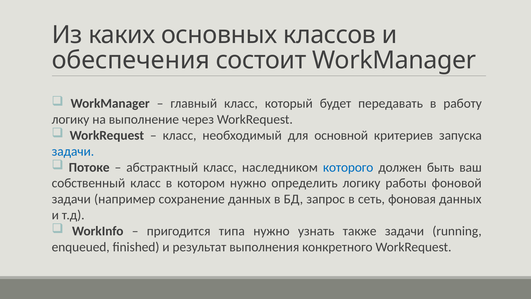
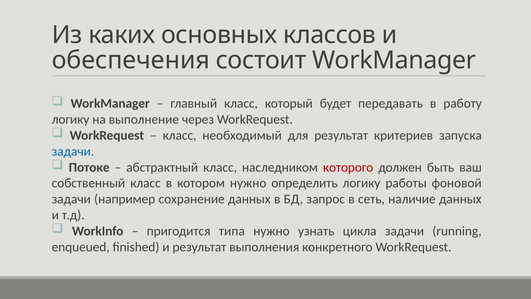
для основной: основной -> результат
которого colour: blue -> red
фоновая: фоновая -> наличие
также: также -> цикла
